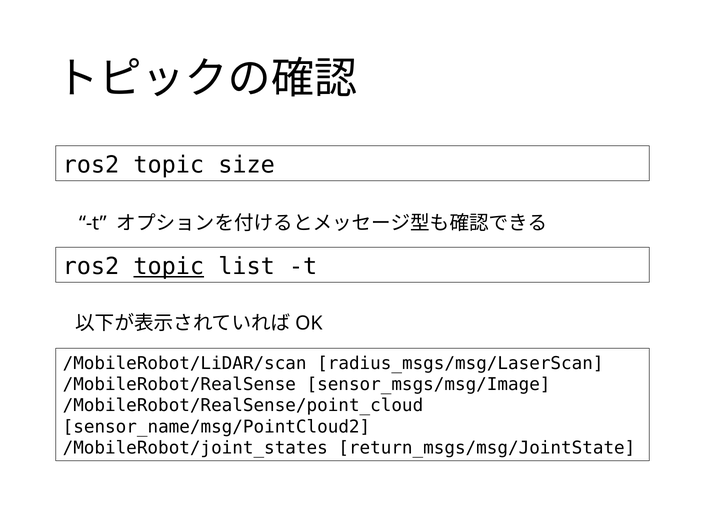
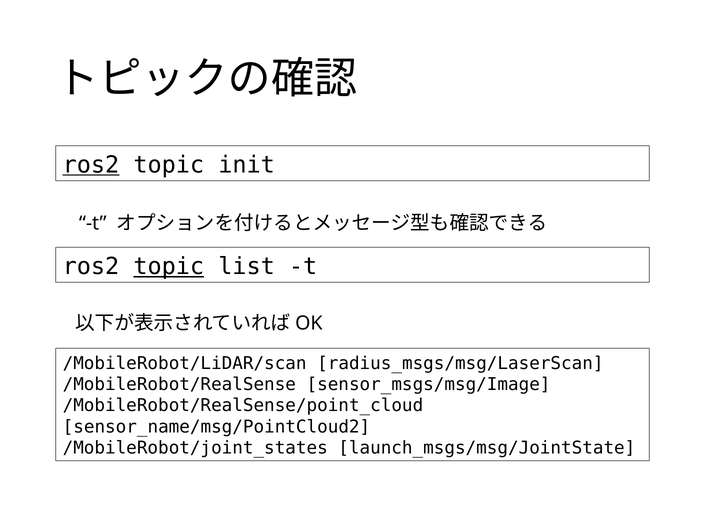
ros2 at (91, 165) underline: none -> present
size: size -> init
return_msgs/msg/JointState: return_msgs/msg/JointState -> launch_msgs/msg/JointState
